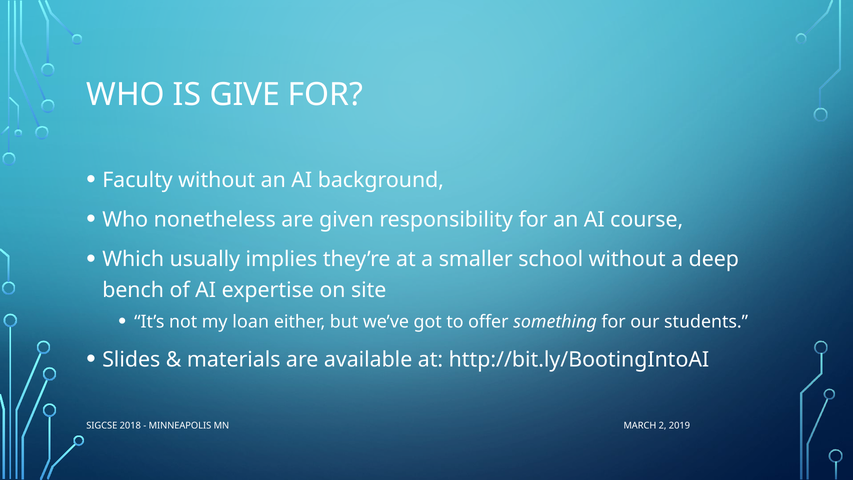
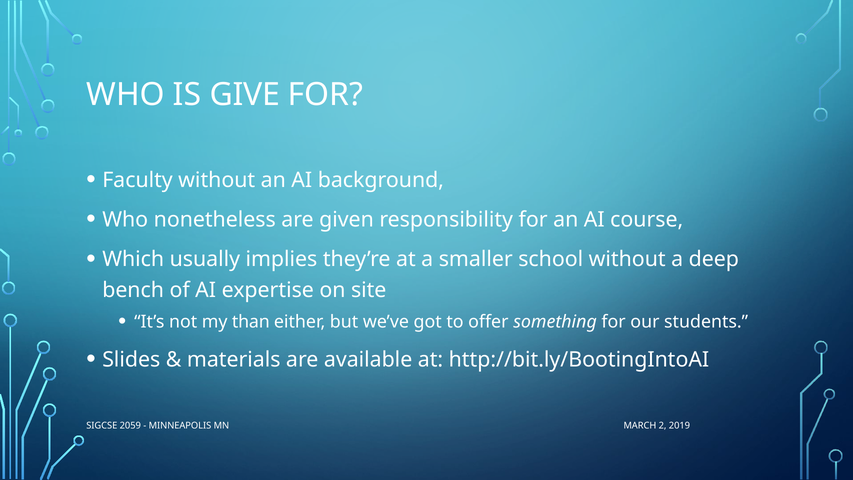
loan: loan -> than
2018: 2018 -> 2059
